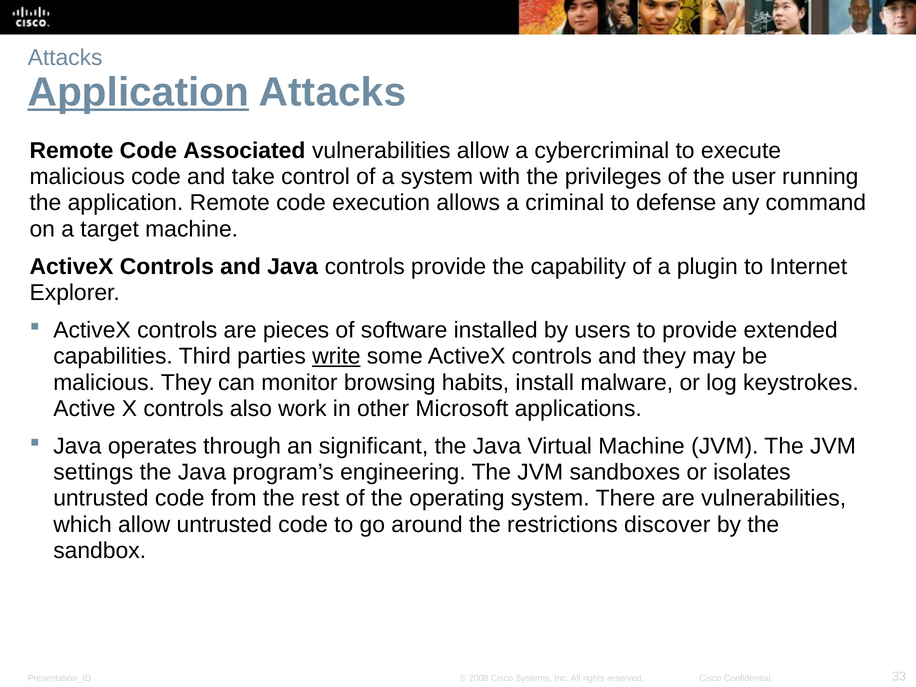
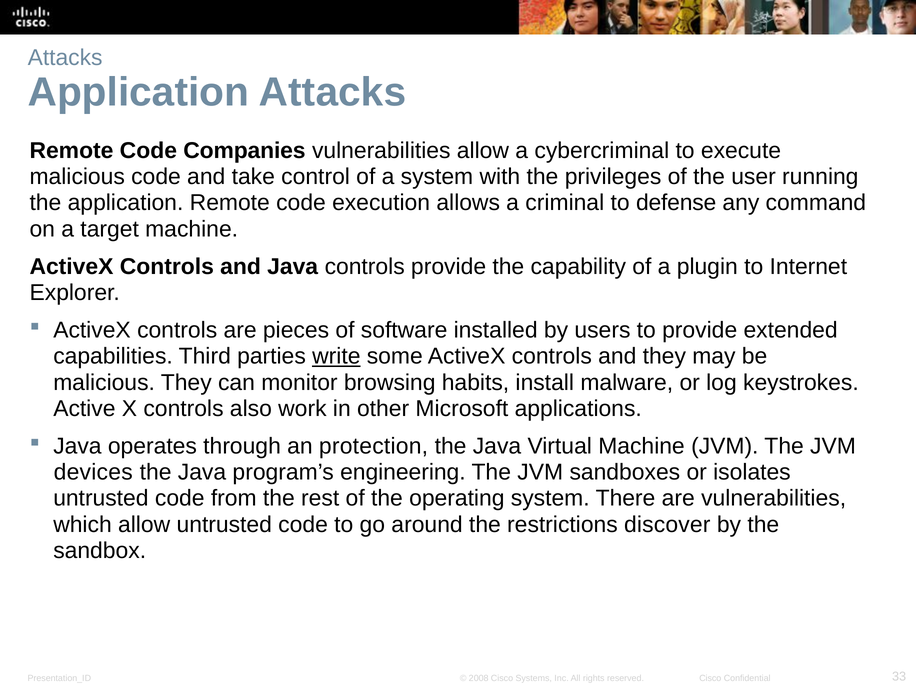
Application at (138, 92) underline: present -> none
Associated: Associated -> Companies
significant: significant -> protection
settings: settings -> devices
